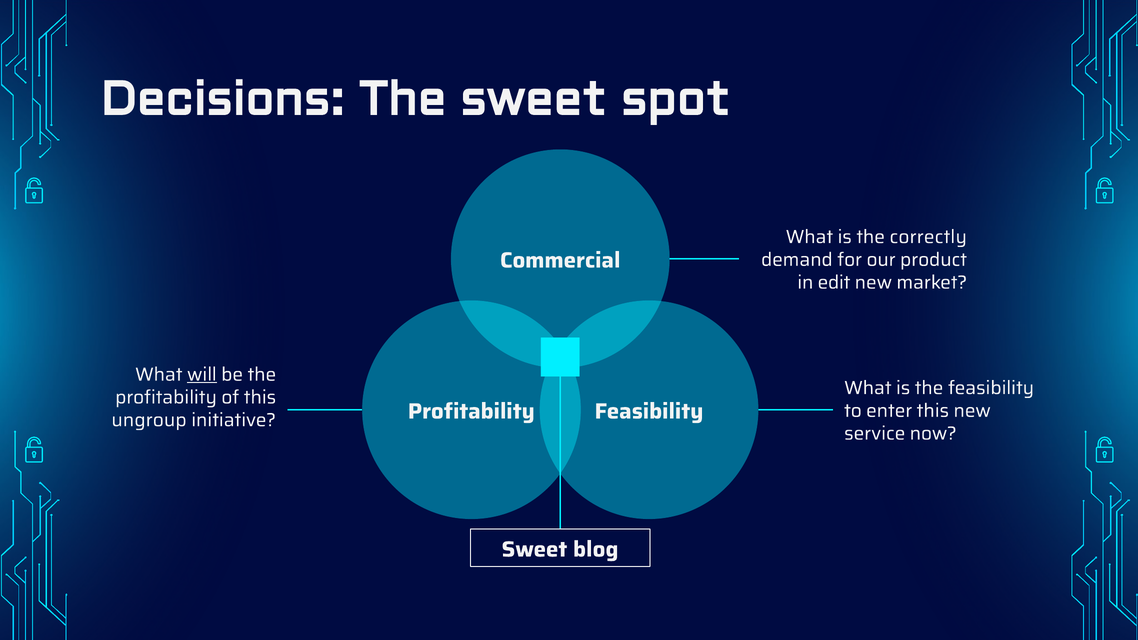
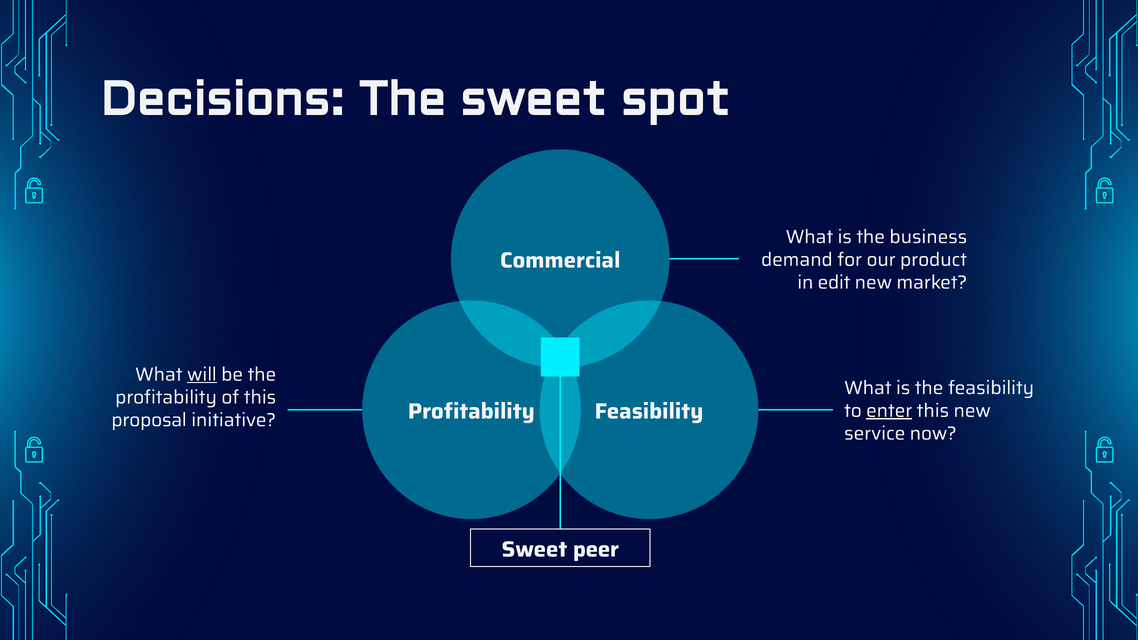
correctly: correctly -> business
enter underline: none -> present
ungroup: ungroup -> proposal
blog: blog -> peer
